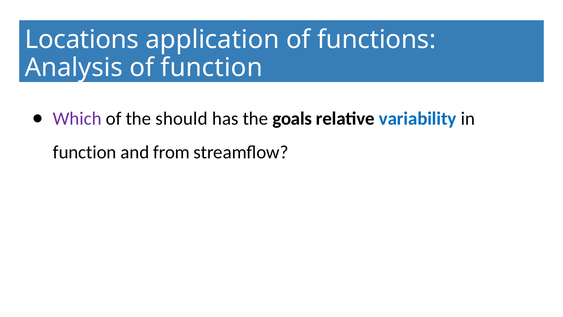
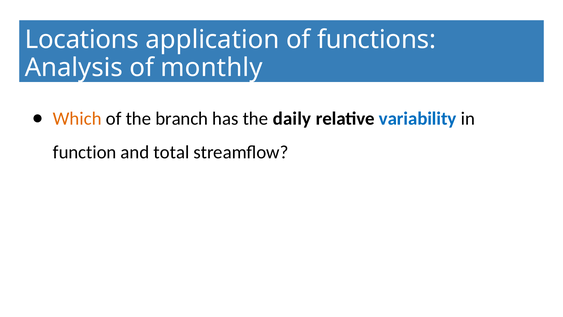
of function: function -> monthly
Which colour: purple -> orange
should: should -> branch
goals: goals -> daily
from: from -> total
